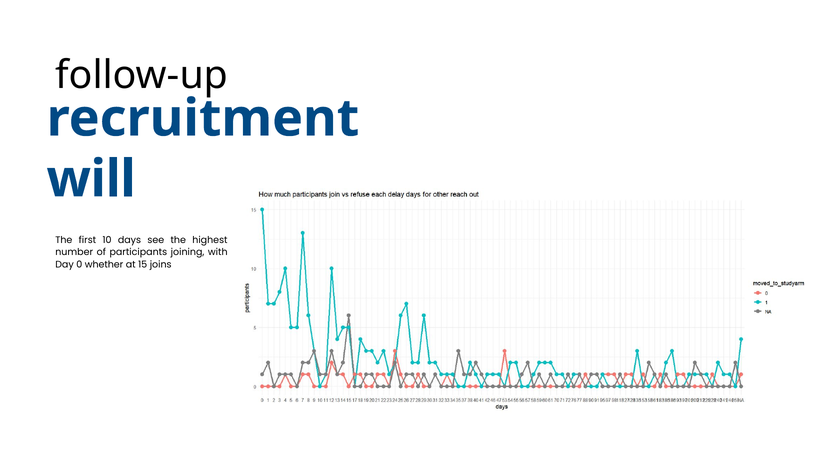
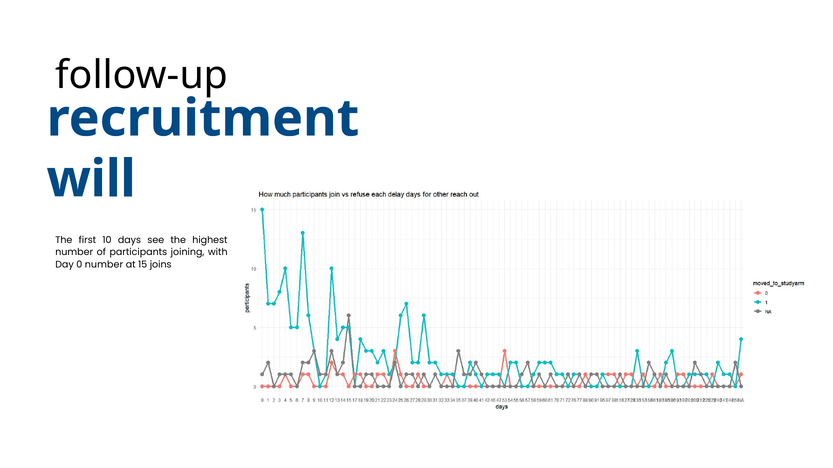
0 whether: whether -> number
